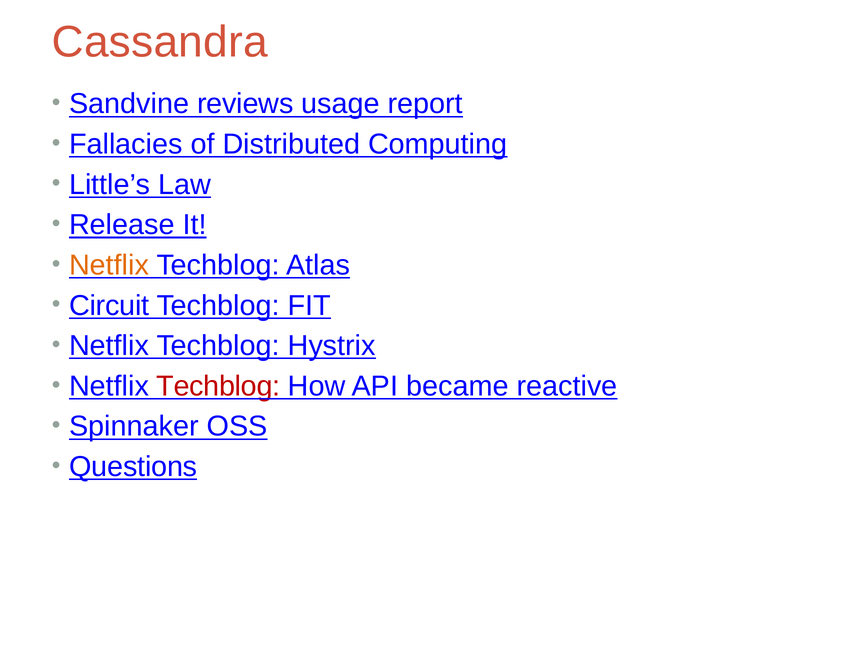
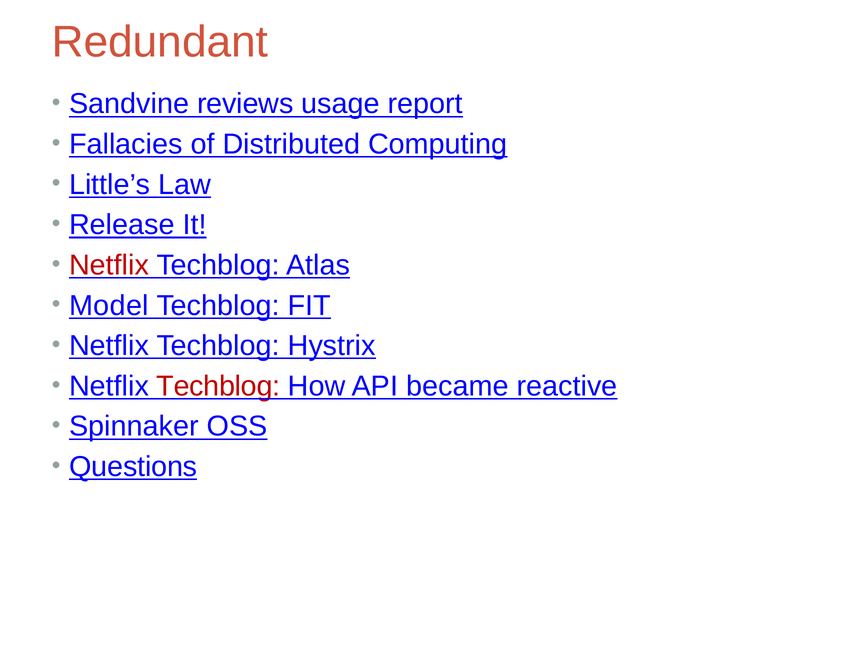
Cassandra: Cassandra -> Redundant
Netflix at (109, 265) colour: orange -> red
Circuit: Circuit -> Model
